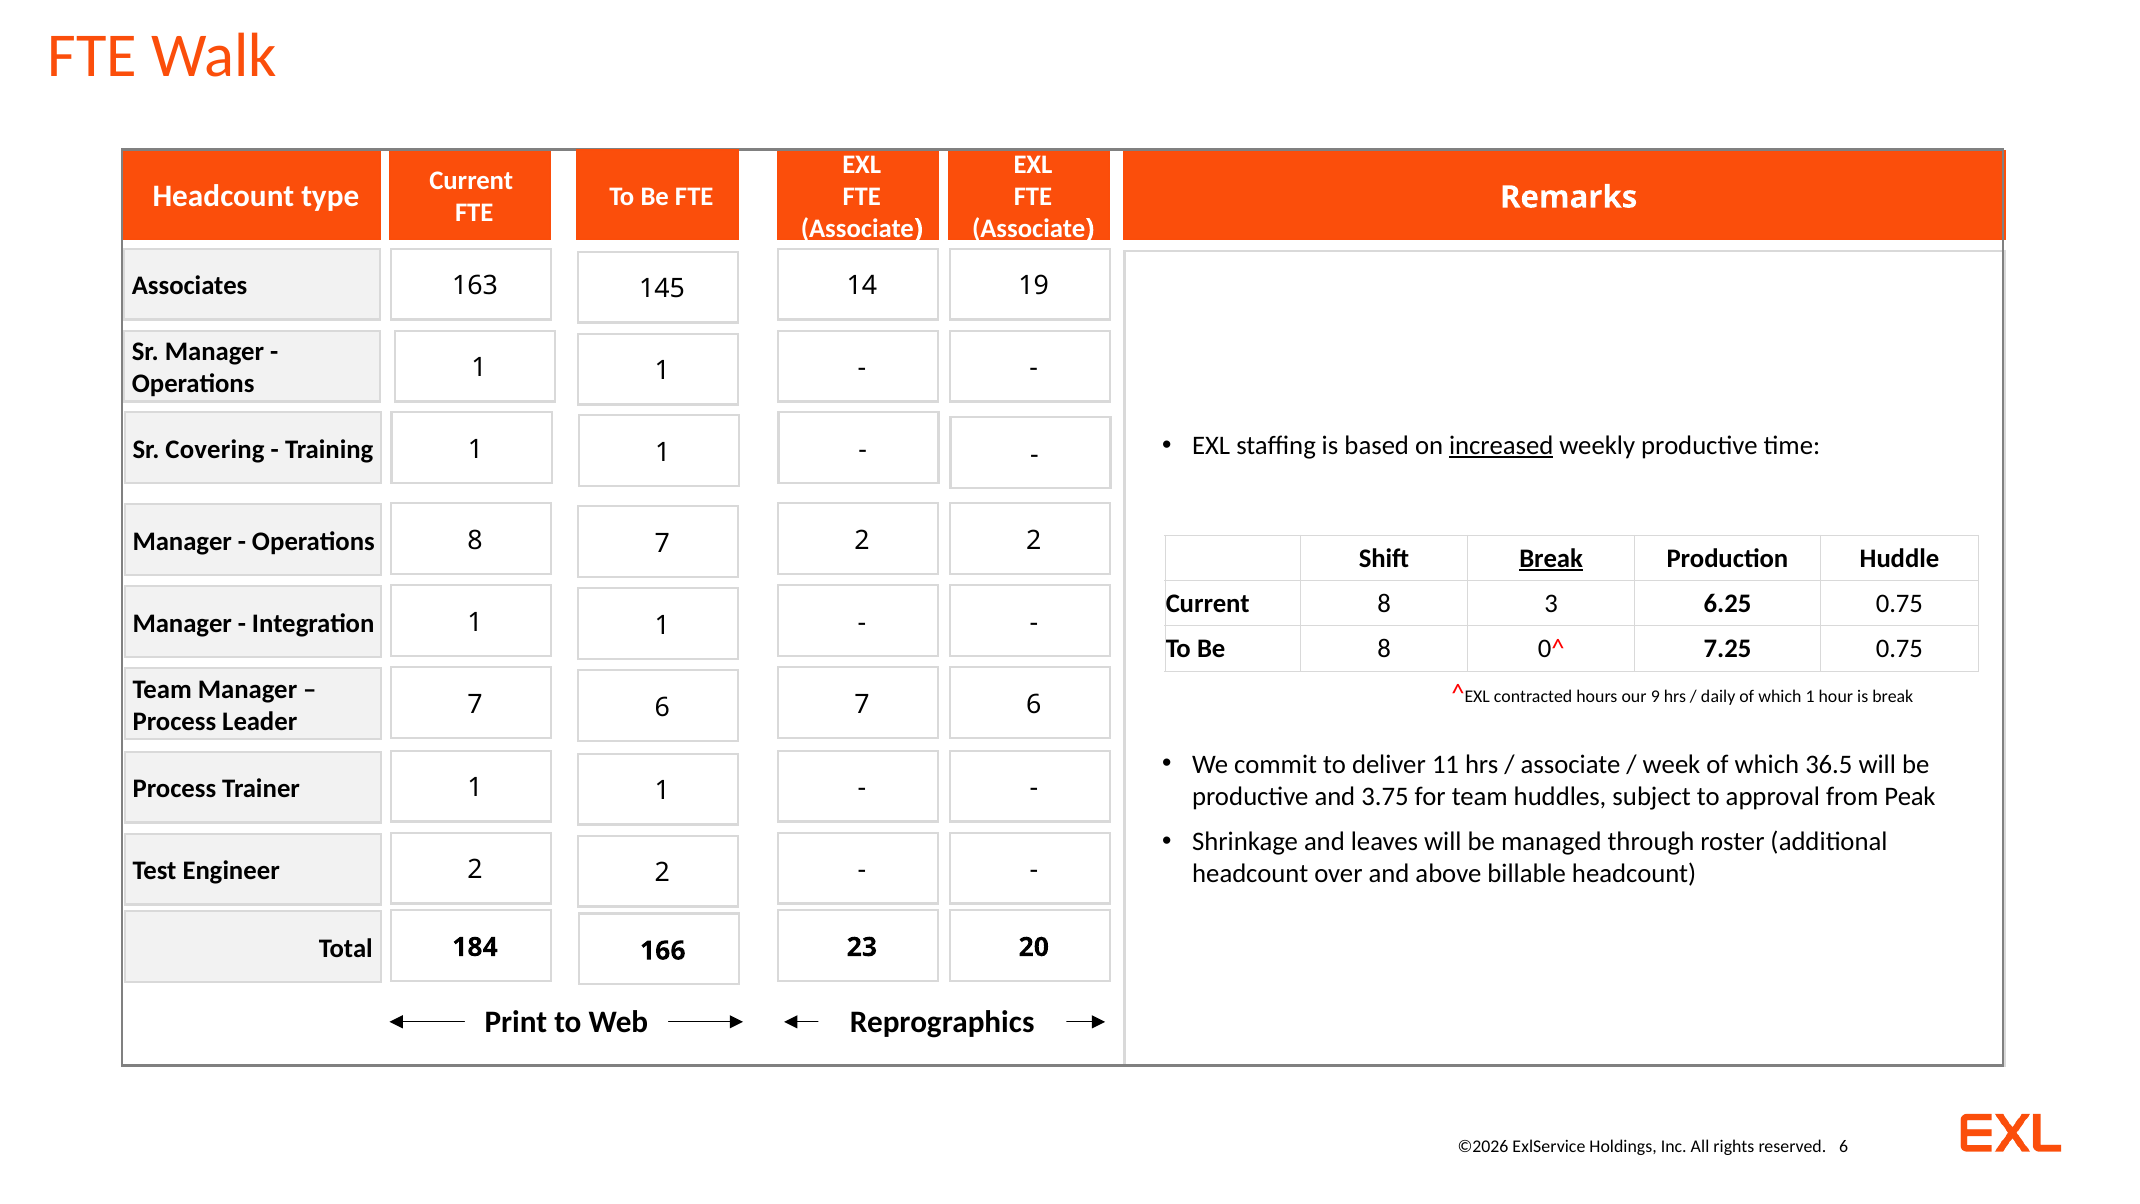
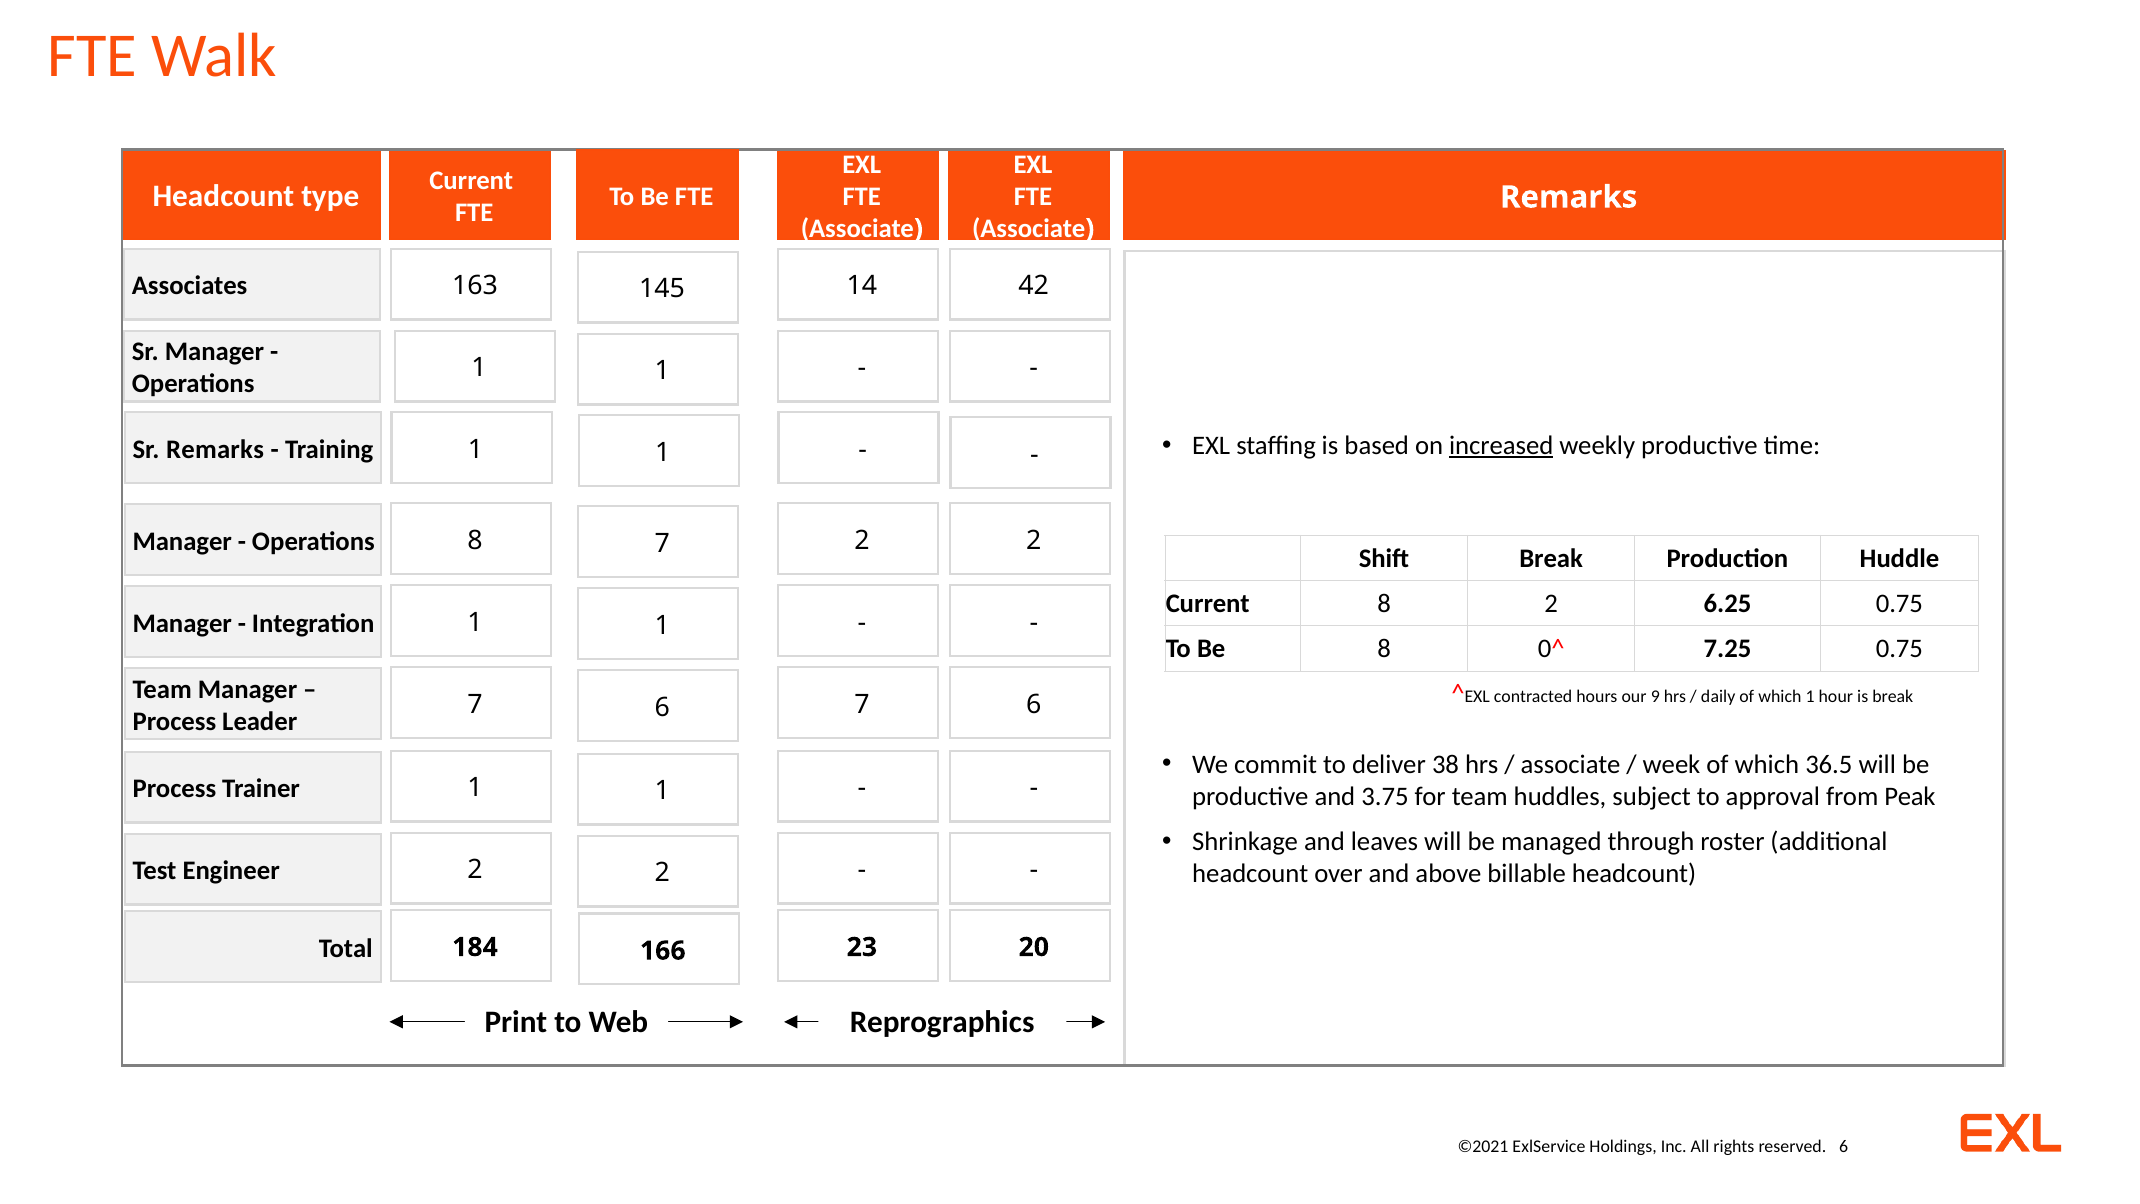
19: 19 -> 42
Sr Covering: Covering -> Remarks
Break at (1551, 558) underline: present -> none
Current 8 3: 3 -> 2
11: 11 -> 38
©2026: ©2026 -> ©2021
